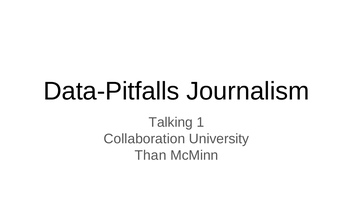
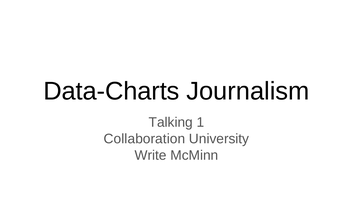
Data-Pitfalls: Data-Pitfalls -> Data-Charts
Than: Than -> Write
